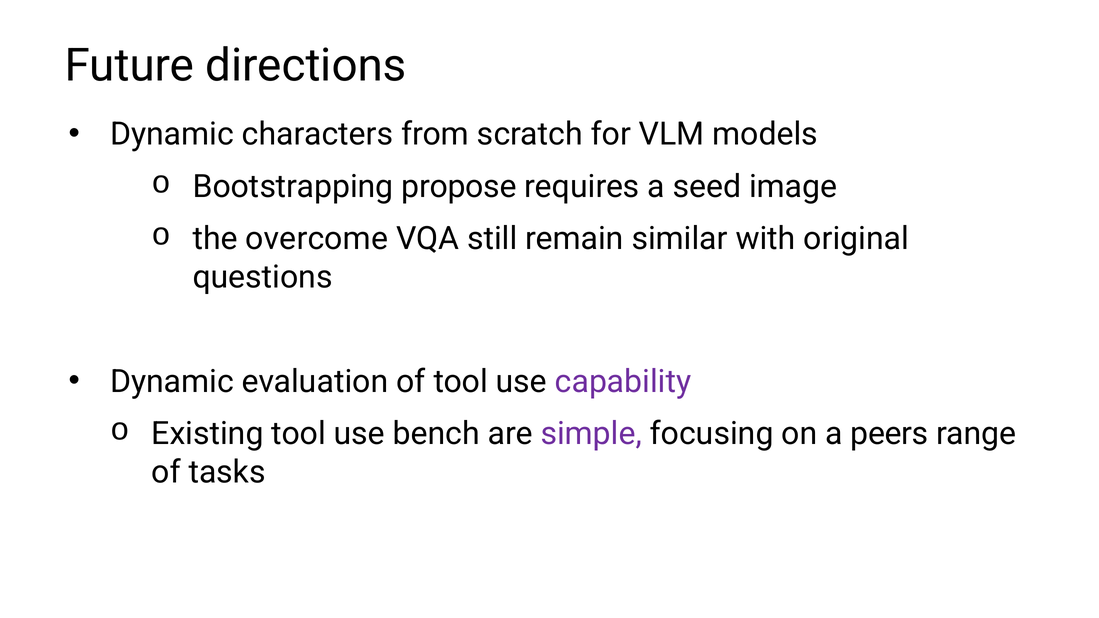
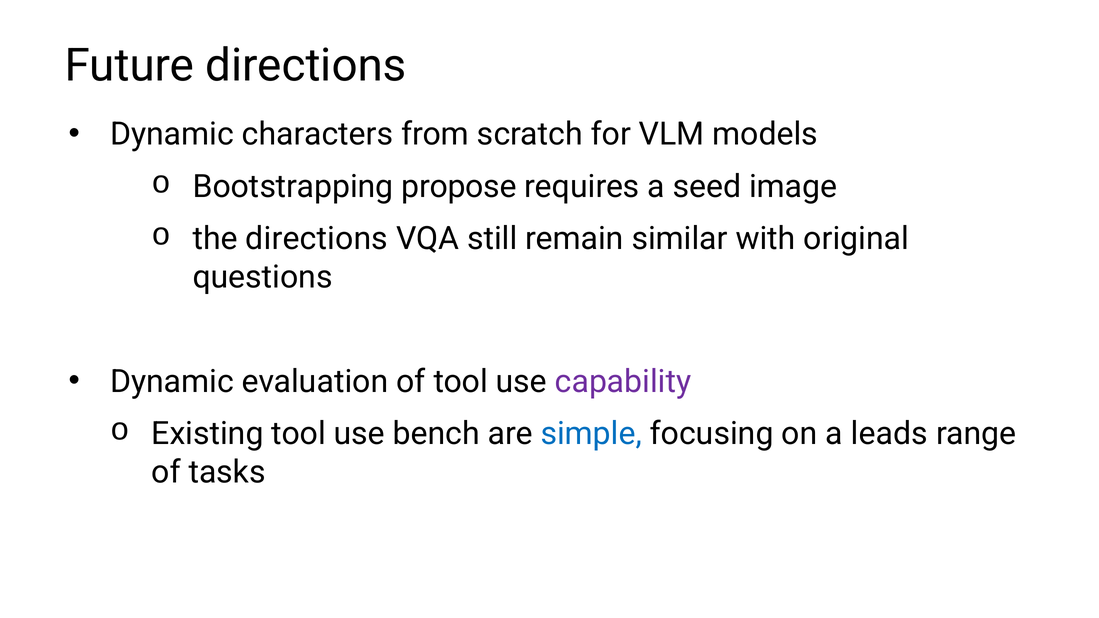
the overcome: overcome -> directions
simple colour: purple -> blue
peers: peers -> leads
